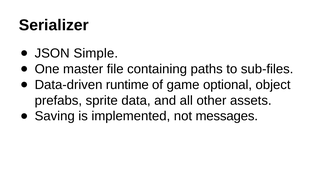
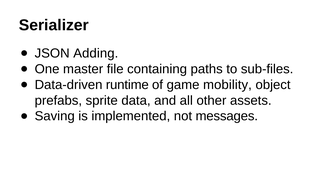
Simple: Simple -> Adding
optional: optional -> mobility
